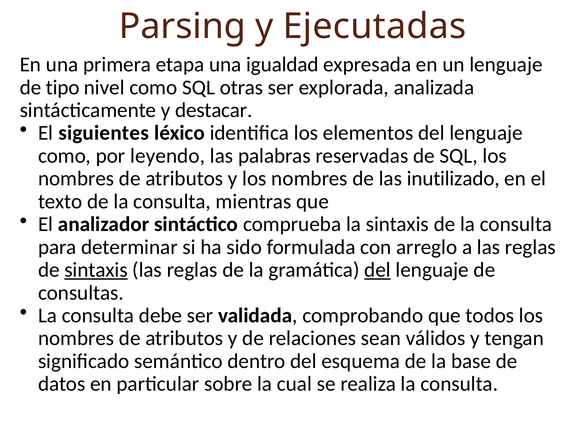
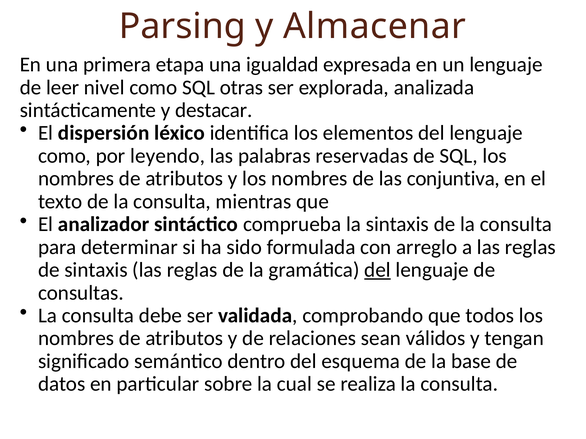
Ejecutadas: Ejecutadas -> Almacenar
tipo: tipo -> leer
siguientes: siguientes -> dispersión
inutilizado: inutilizado -> conjuntiva
sintaxis at (96, 270) underline: present -> none
